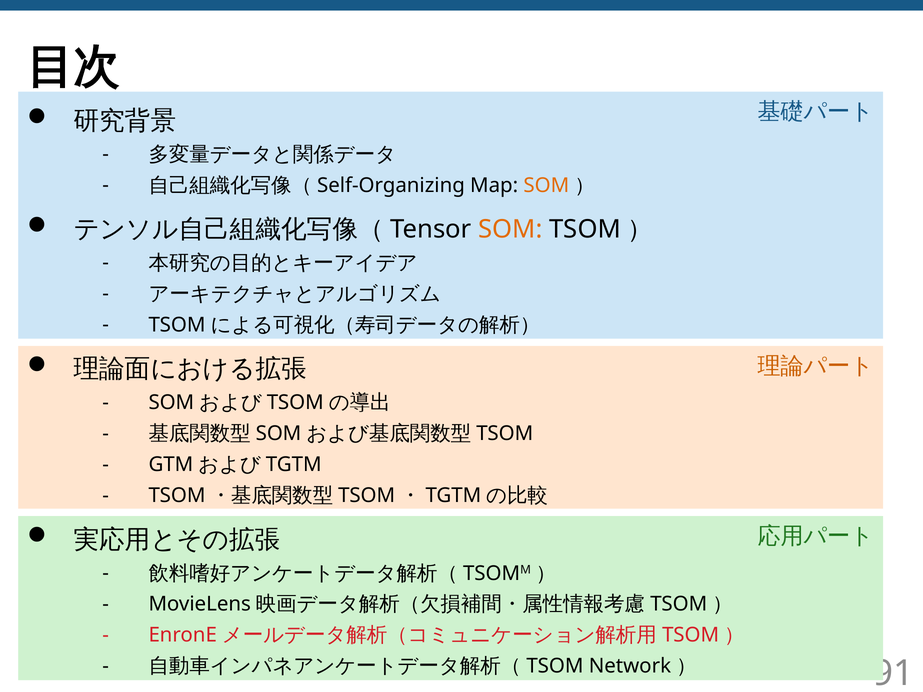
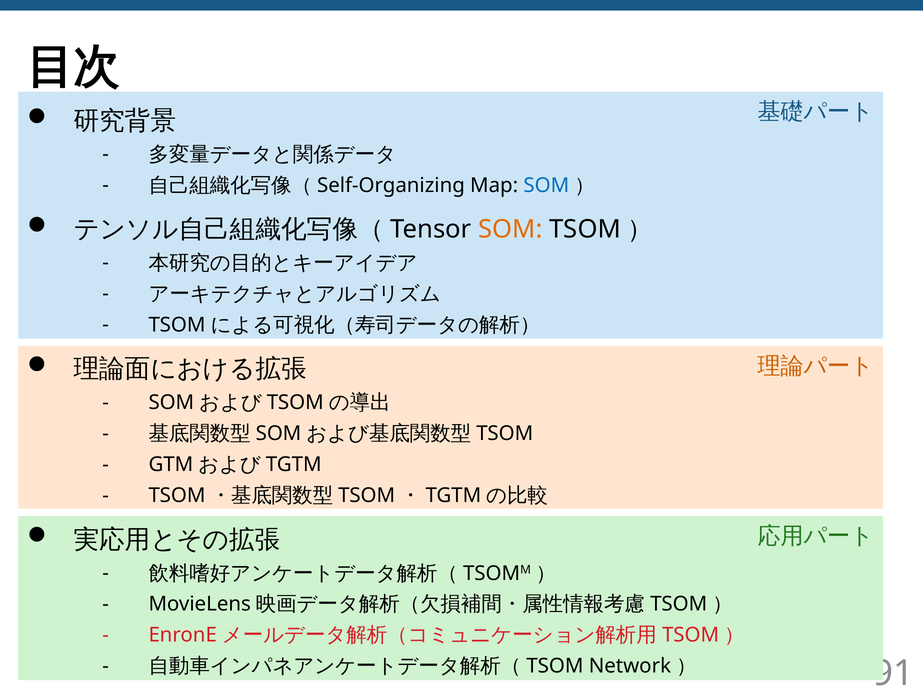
SOM at (546, 186) colour: orange -> blue
